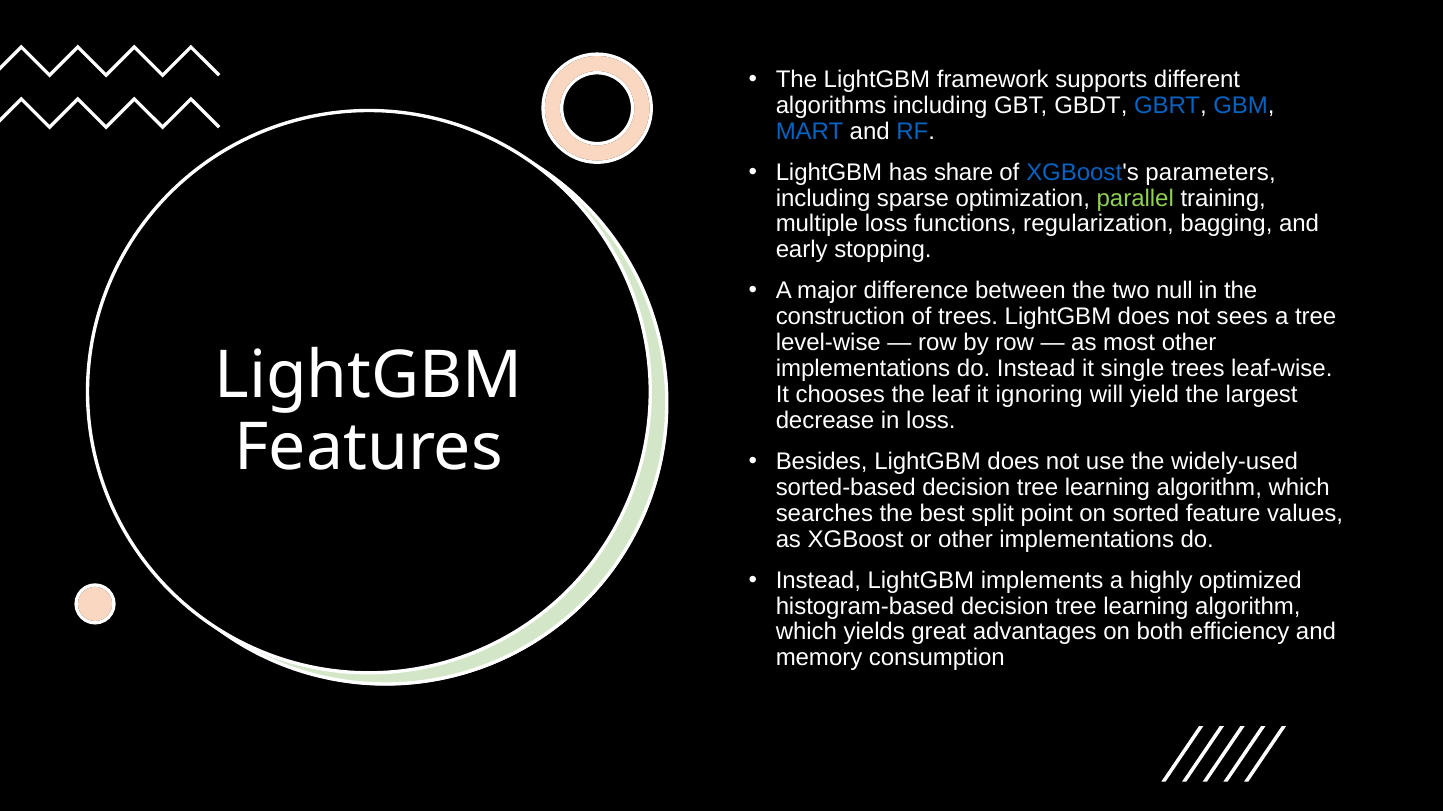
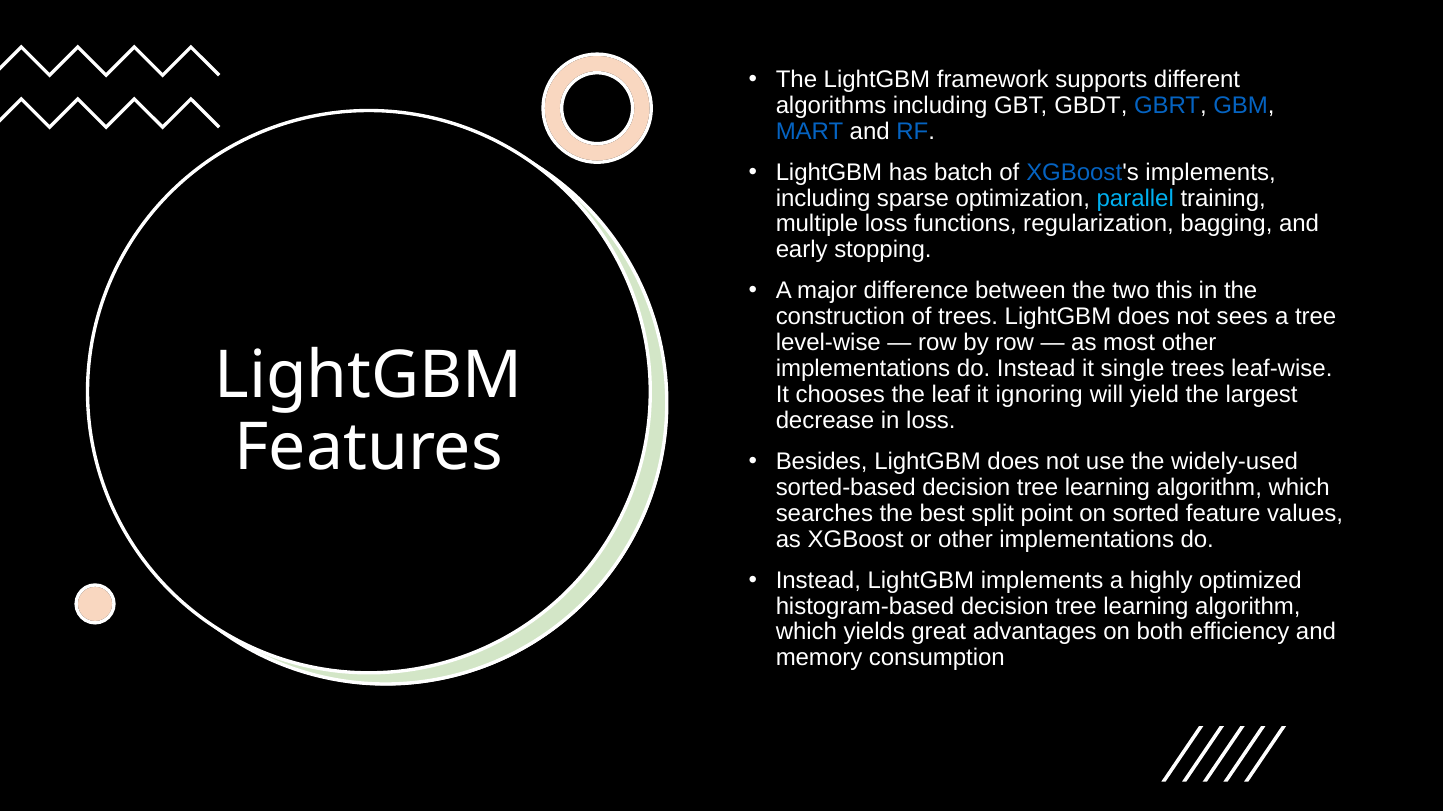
share: share -> batch
XGBoost's parameters: parameters -> implements
parallel colour: light green -> light blue
null: null -> this
